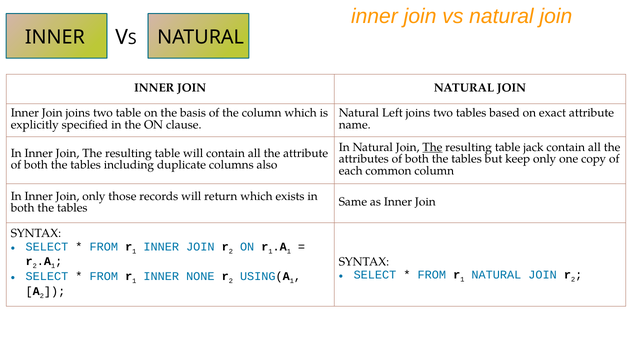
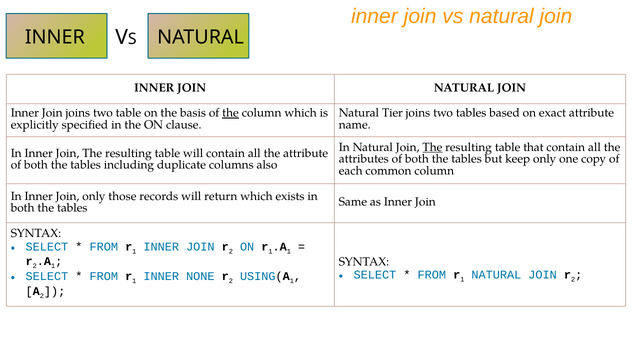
the at (231, 113) underline: none -> present
Left: Left -> Tier
jack: jack -> that
